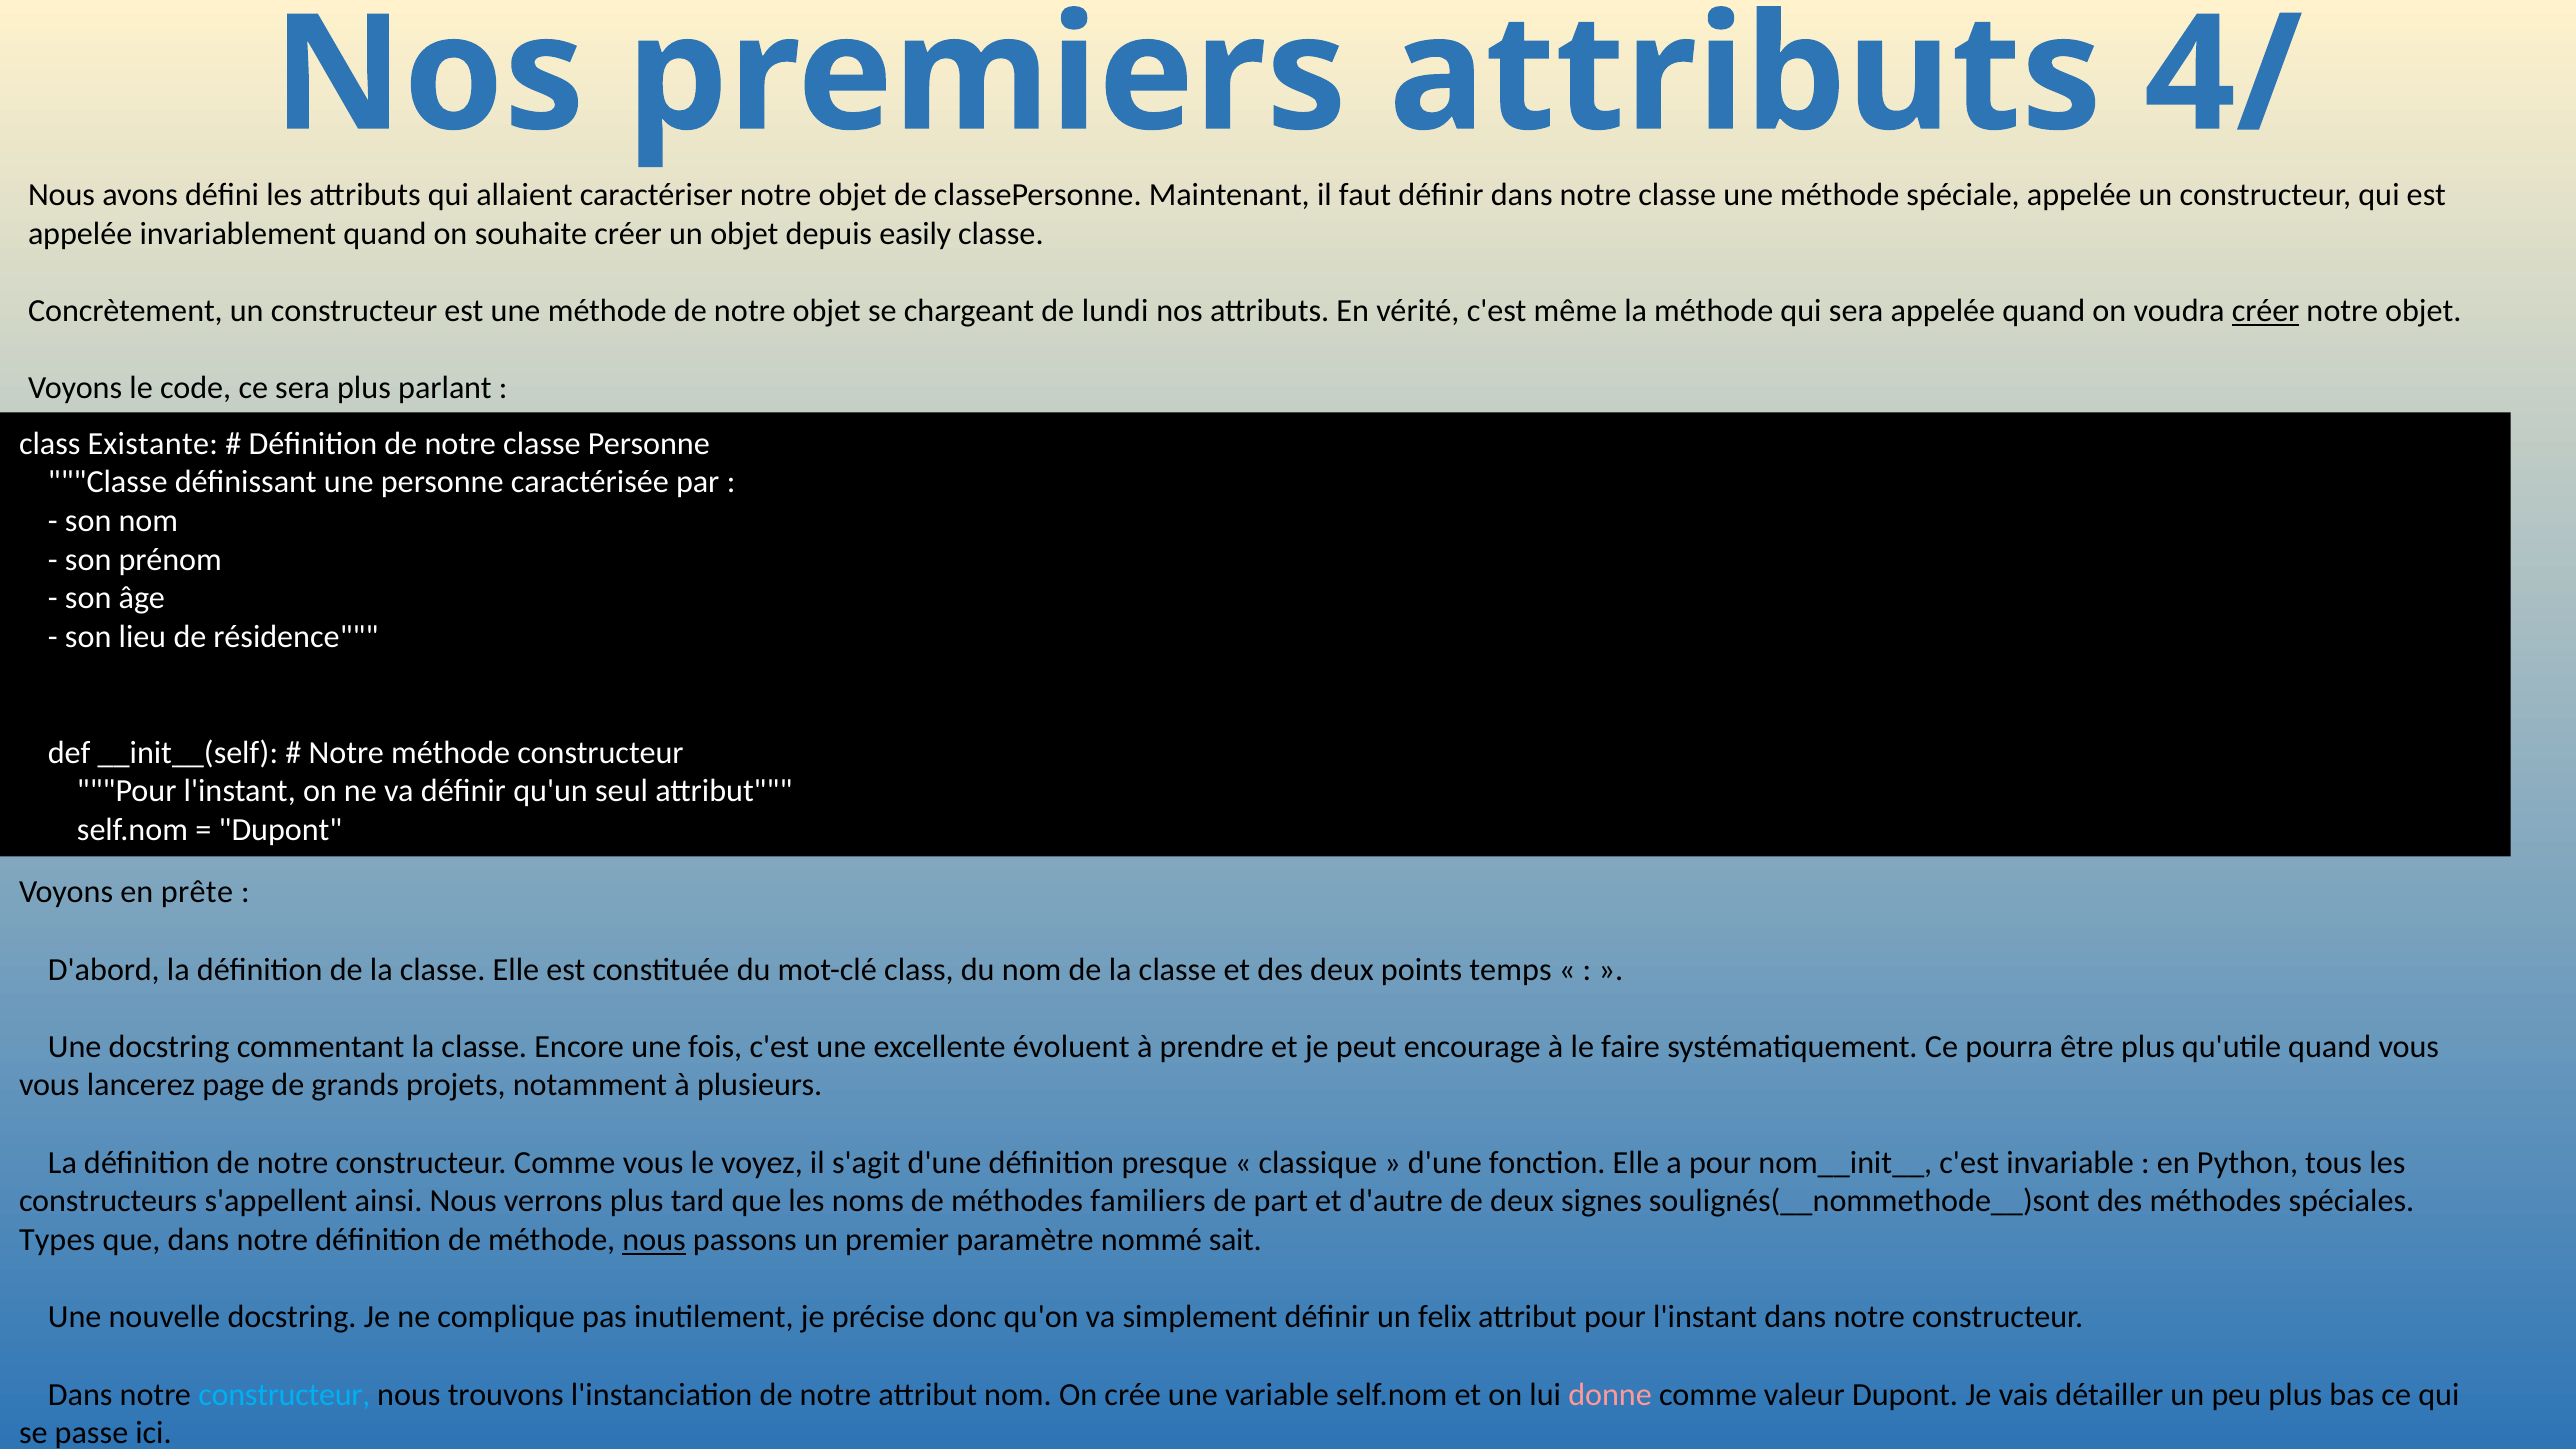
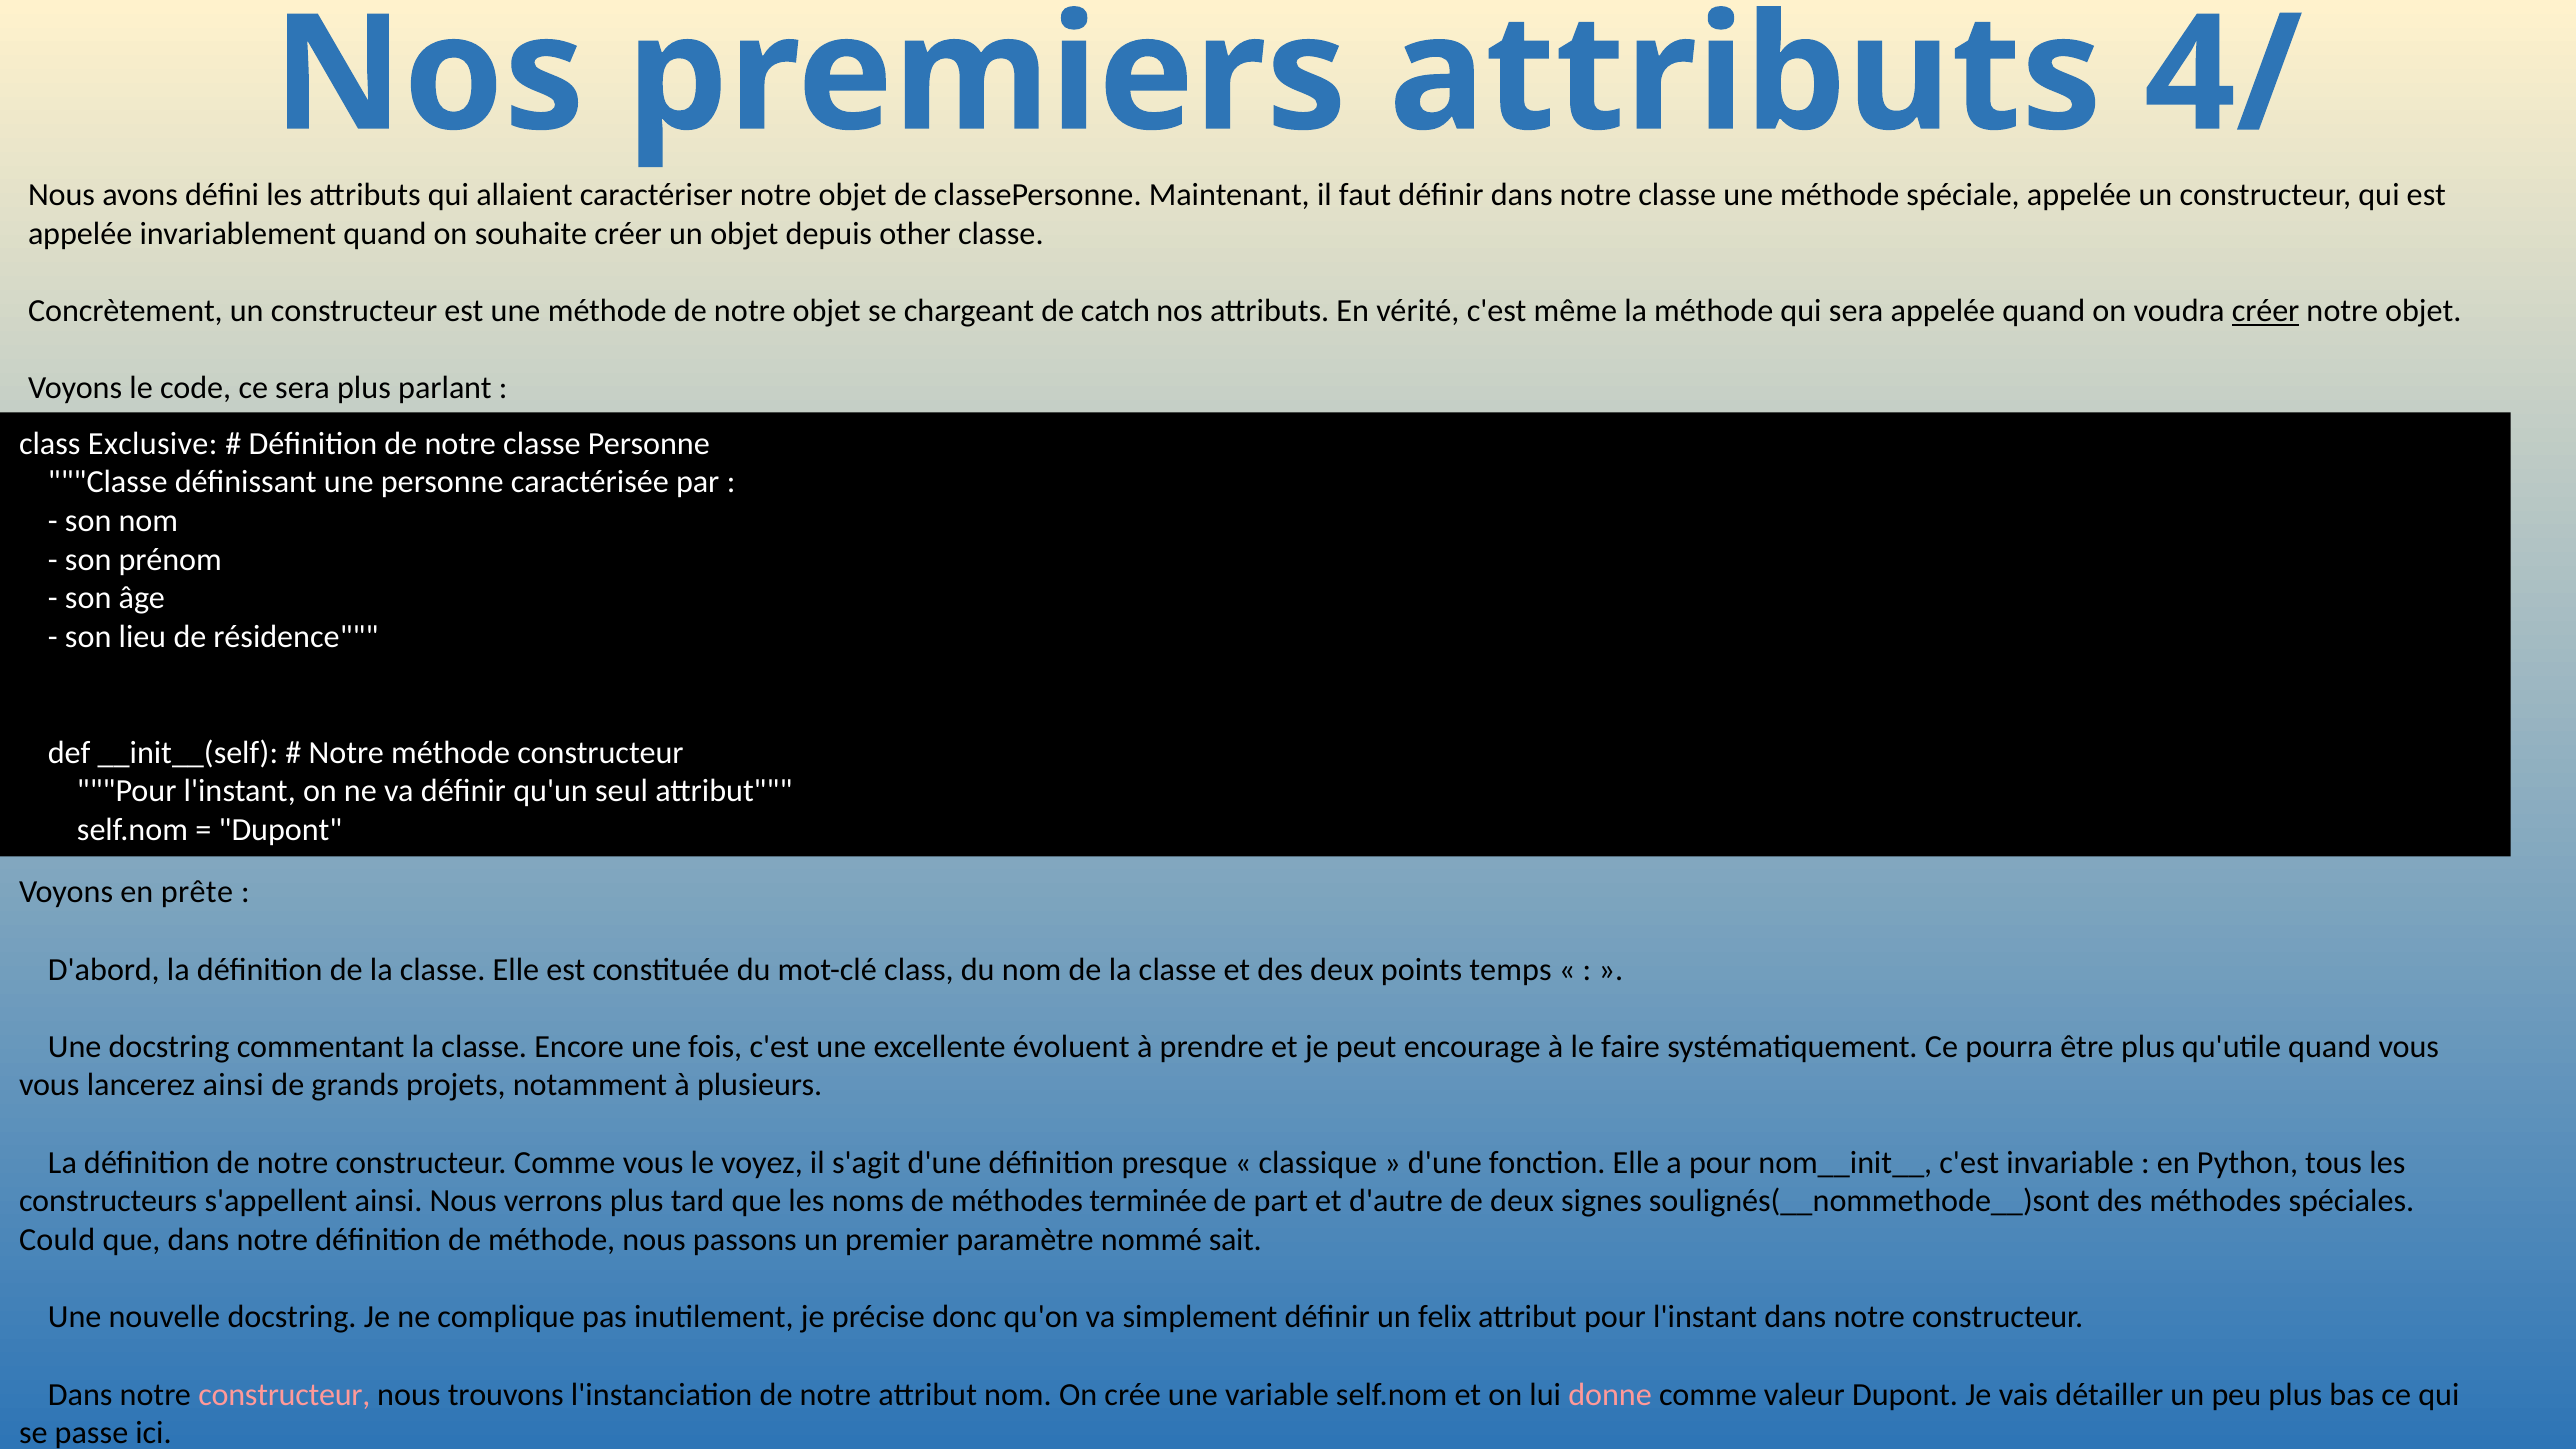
easily: easily -> other
lundi: lundi -> catch
Existante: Existante -> Exclusive
lancerez page: page -> ainsi
familiers: familiers -> terminée
Types: Types -> Could
nous at (654, 1240) underline: present -> none
constructeur at (284, 1394) colour: light blue -> pink
